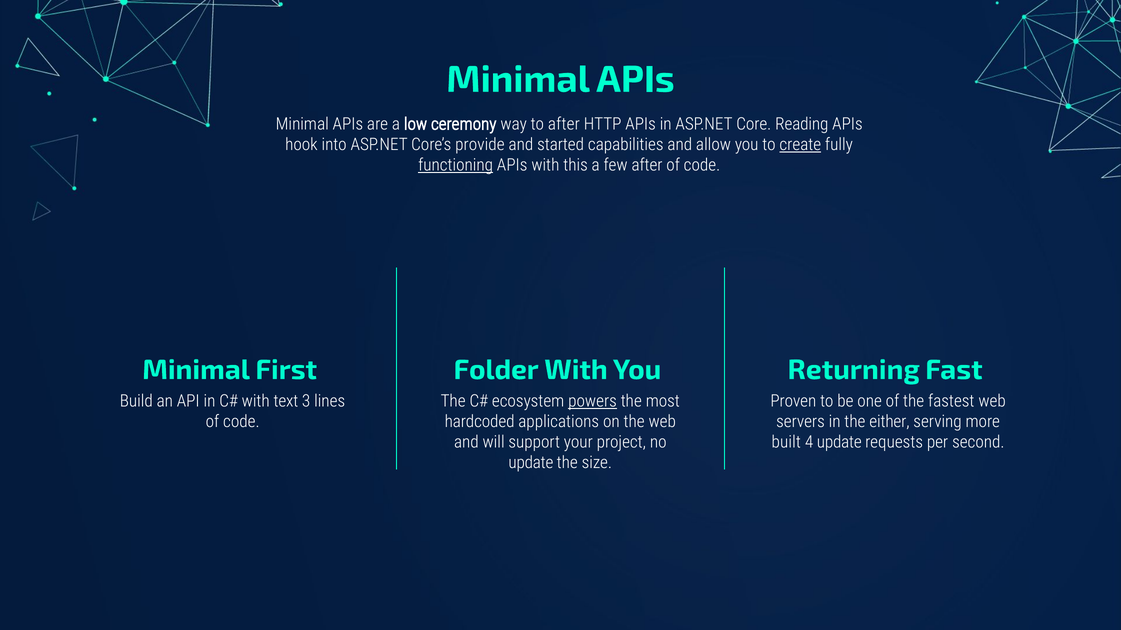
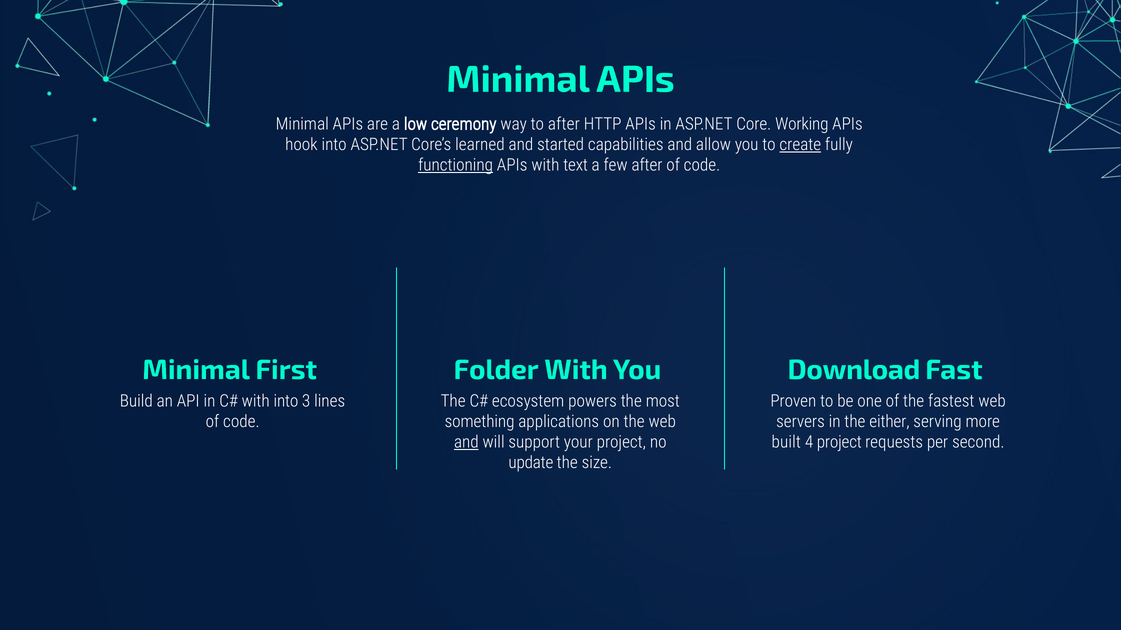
Reading: Reading -> Working
provide: provide -> learned
this: this -> text
Returning: Returning -> Download
with text: text -> into
powers underline: present -> none
hardcoded: hardcoded -> something
and at (466, 443) underline: none -> present
4 update: update -> project
